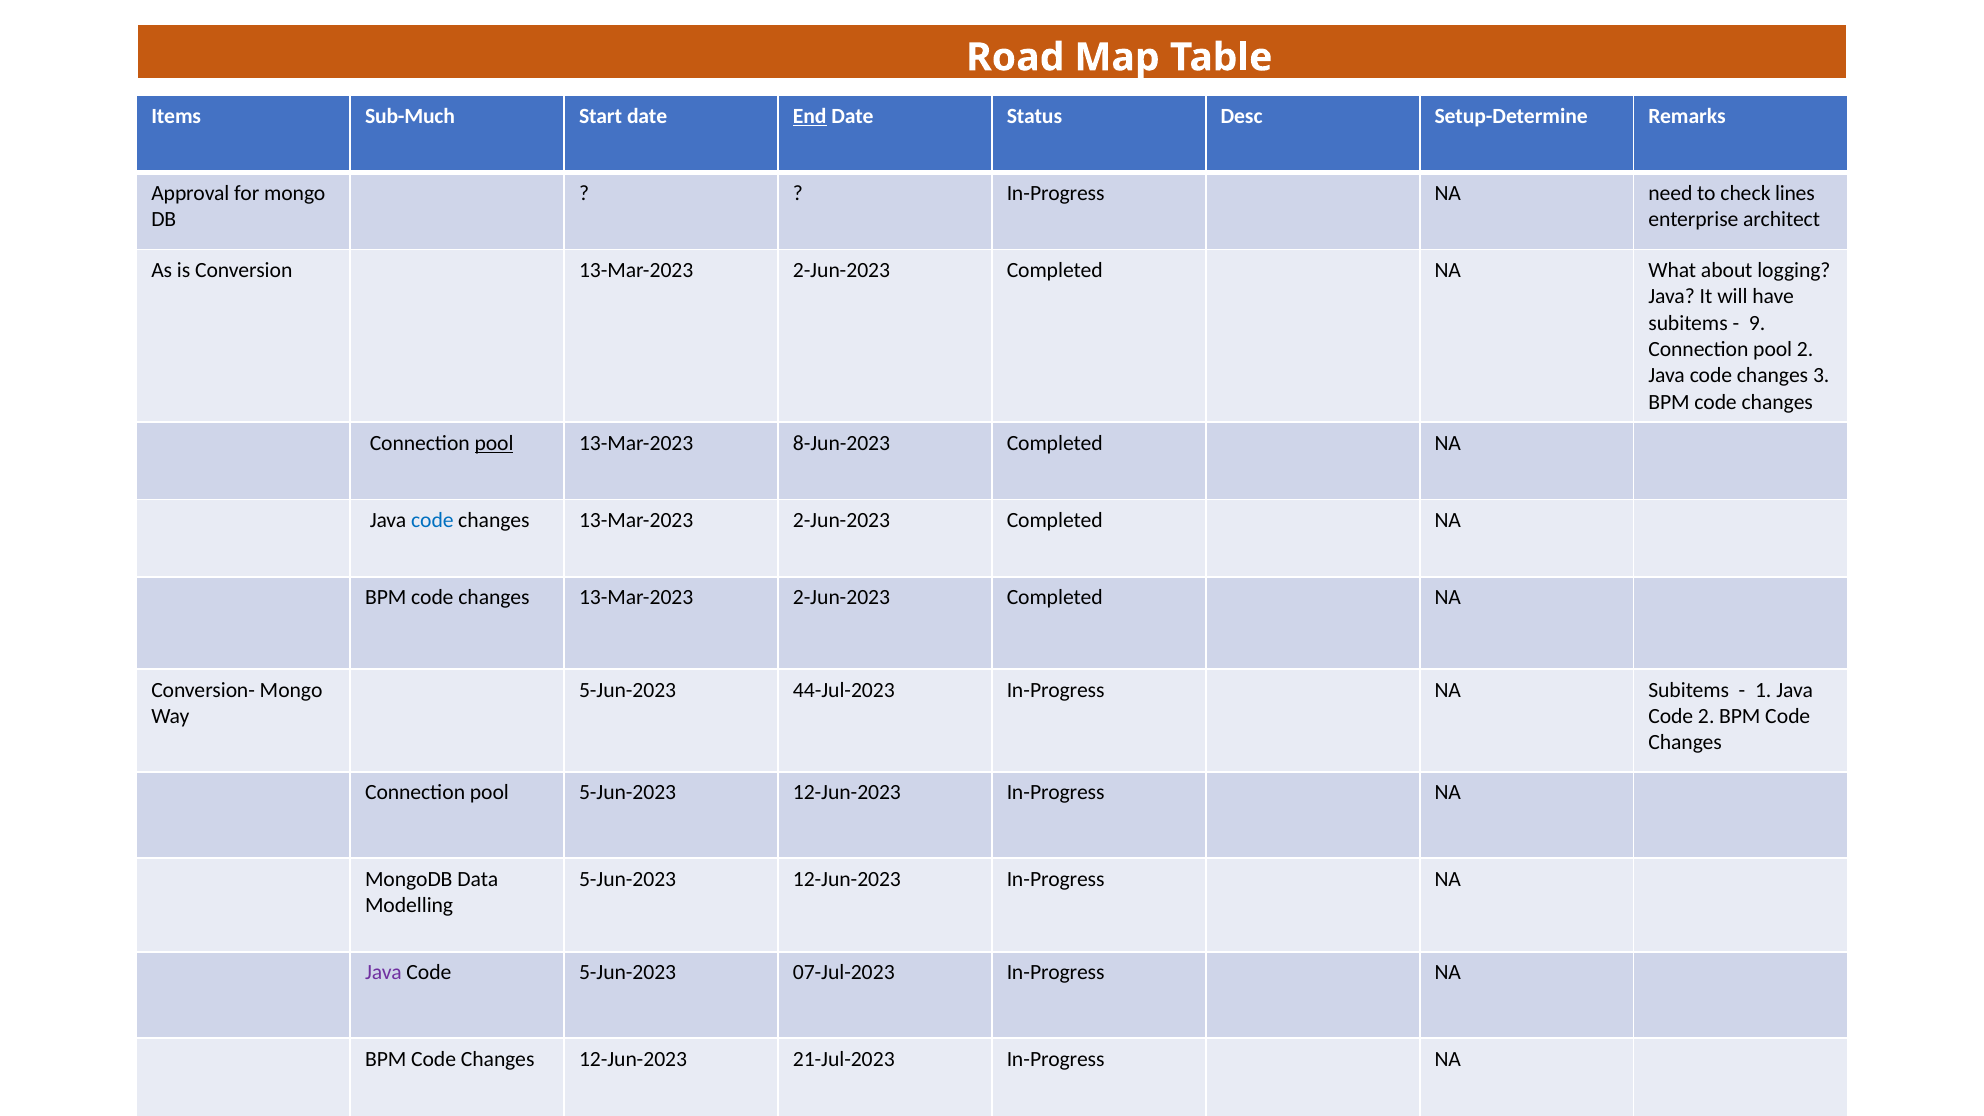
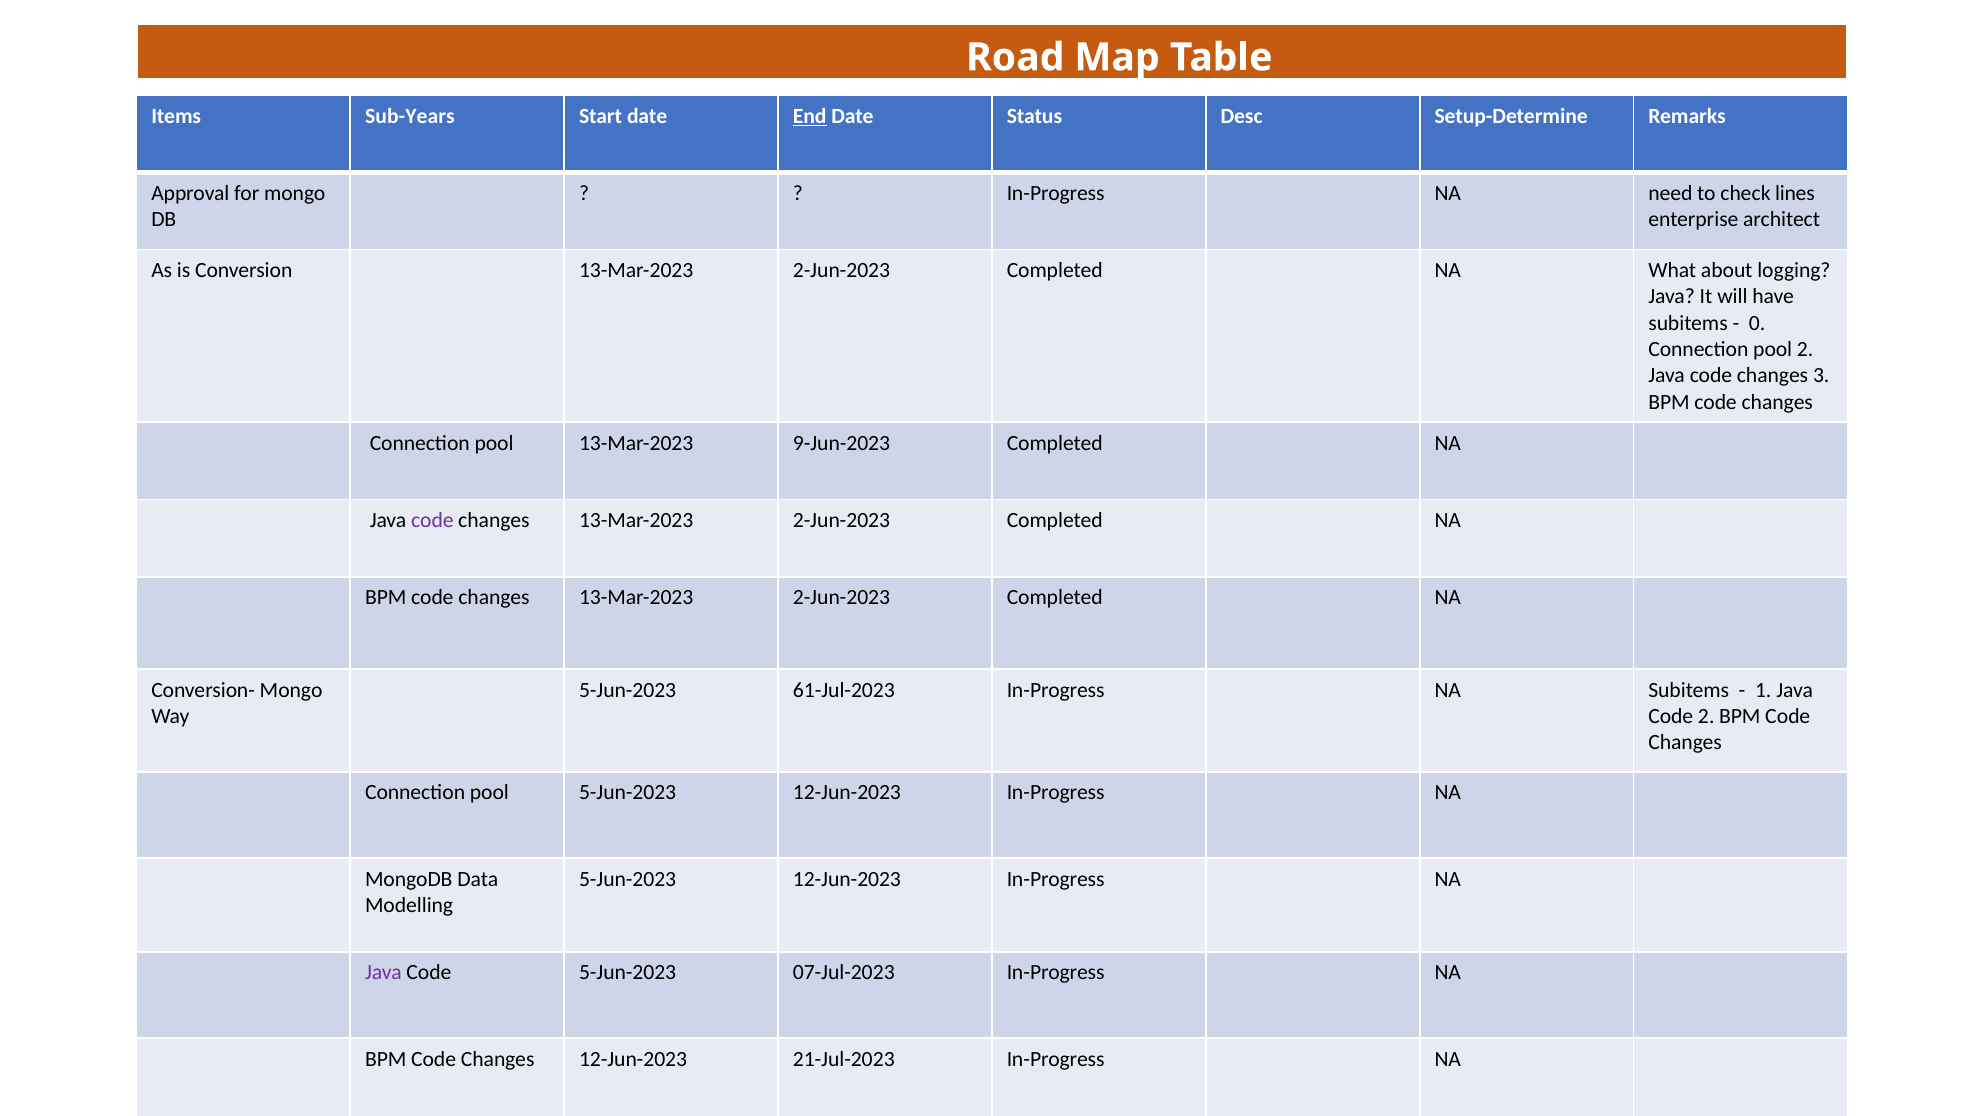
Sub-Much: Sub-Much -> Sub-Years
9: 9 -> 0
pool at (494, 443) underline: present -> none
8-Jun-2023: 8-Jun-2023 -> 9-Jun-2023
code at (432, 520) colour: blue -> purple
44-Jul-2023: 44-Jul-2023 -> 61-Jul-2023
